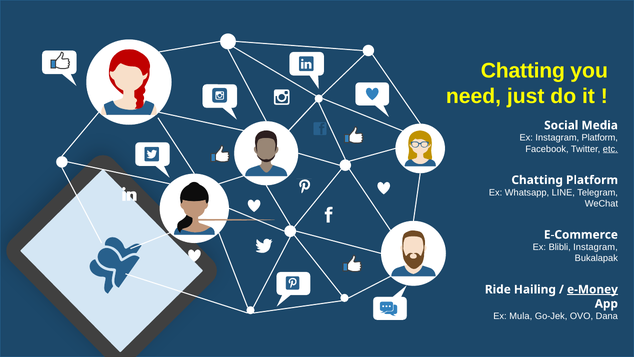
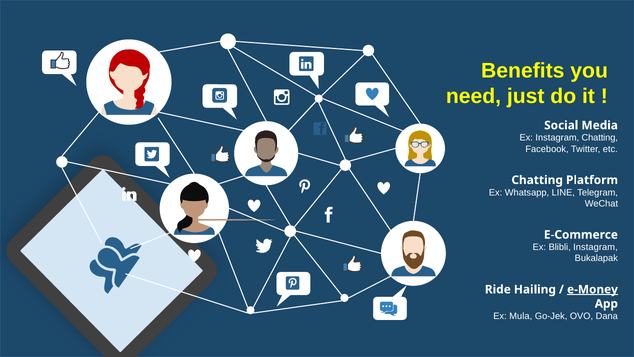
Chatting at (523, 71): Chatting -> Benefits
Instagram Platform: Platform -> Chatting
etc underline: present -> none
